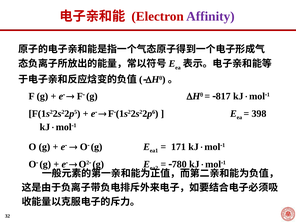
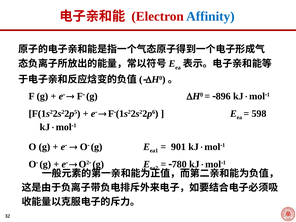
Affinity colour: purple -> blue
817: 817 -> 896
398: 398 -> 598
171: 171 -> 901
